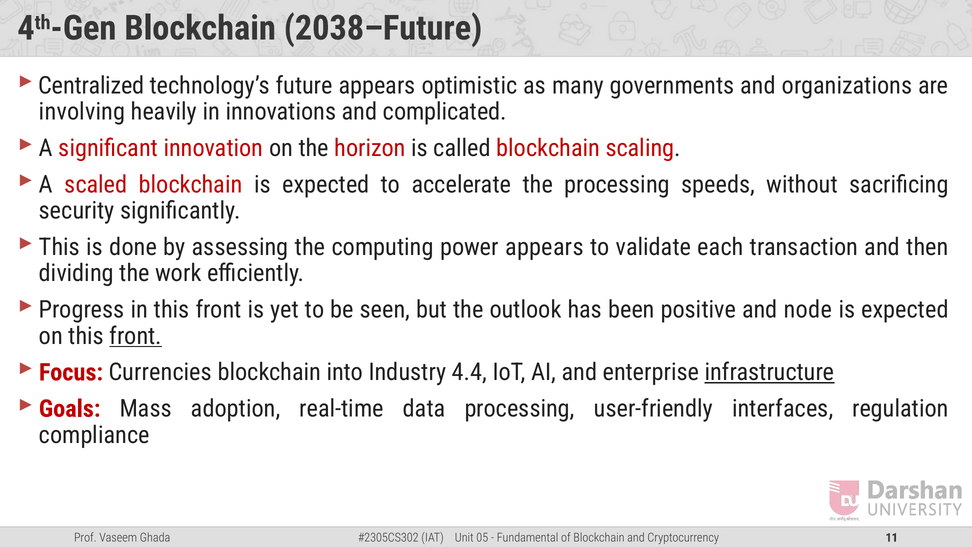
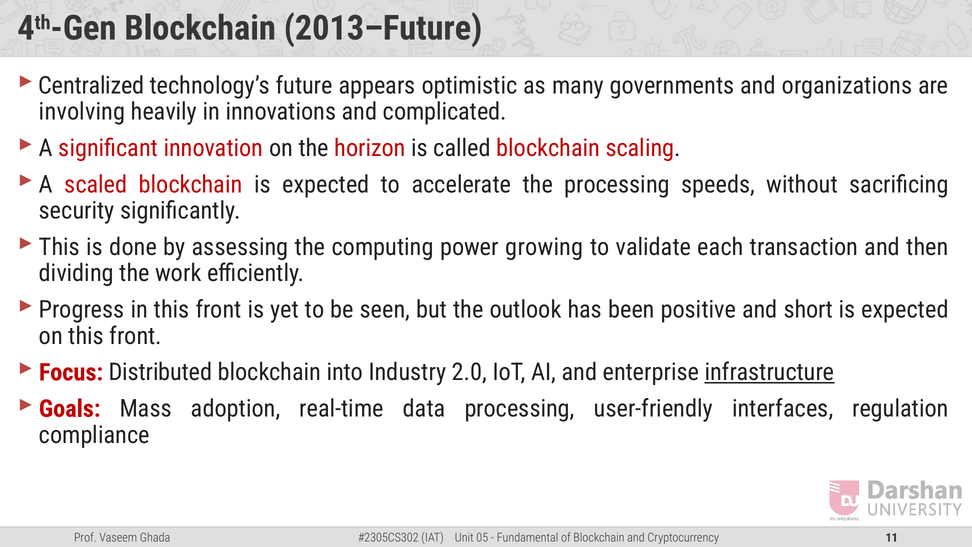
2038–Future: 2038–Future -> 2013–Future
power appears: appears -> growing
node: node -> short
front at (136, 336) underline: present -> none
Currencies: Currencies -> Distributed
4.4: 4.4 -> 2.0
